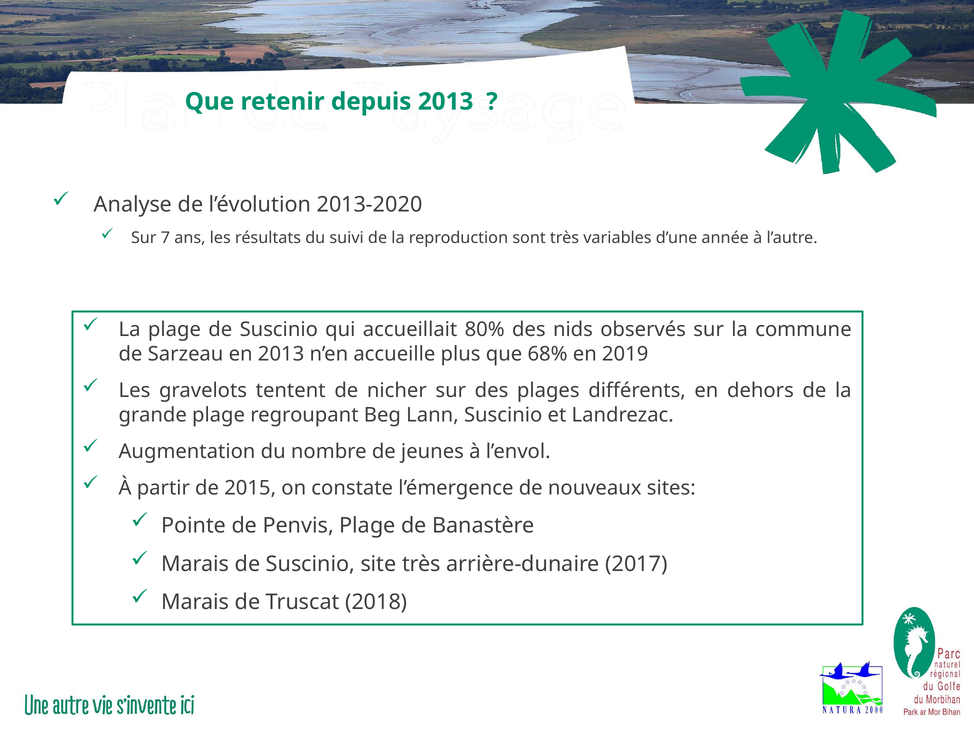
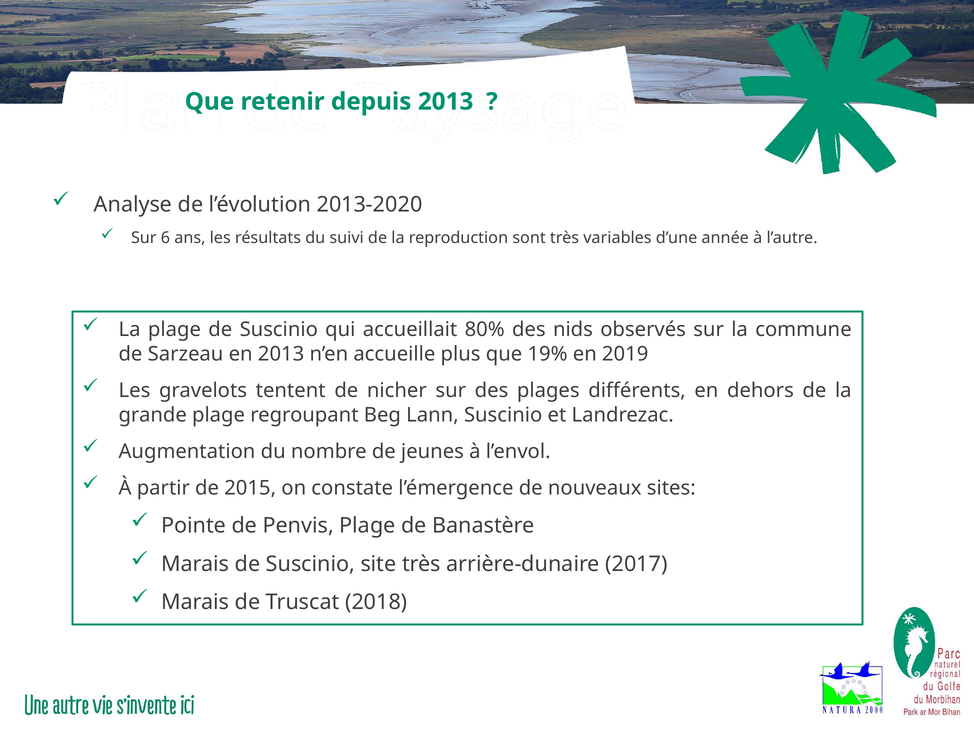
7: 7 -> 6
68%: 68% -> 19%
